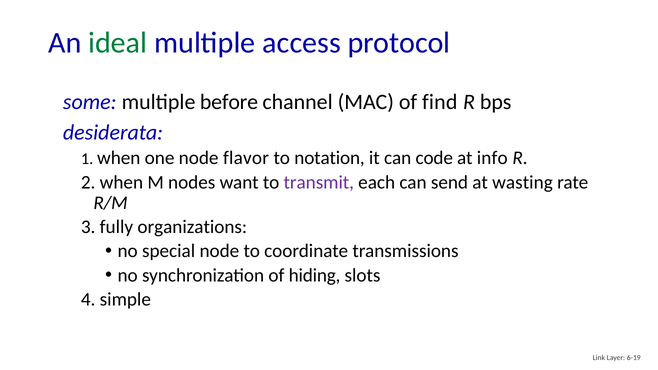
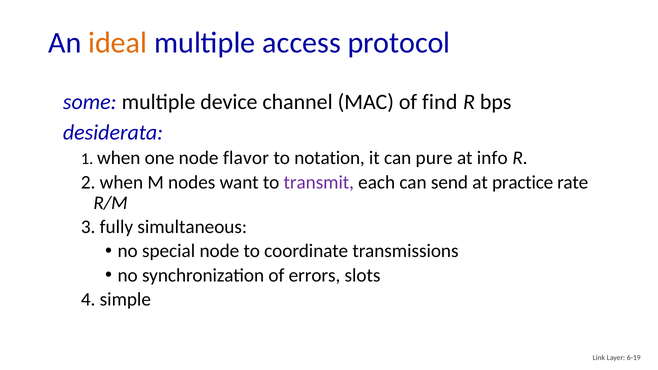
ideal colour: green -> orange
before: before -> device
code: code -> pure
wasting: wasting -> practice
organizations: organizations -> simultaneous
hiding: hiding -> errors
